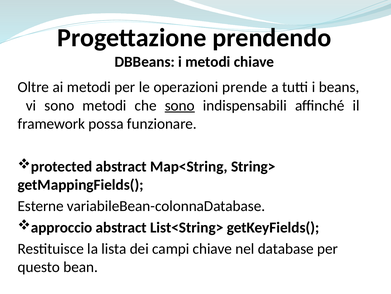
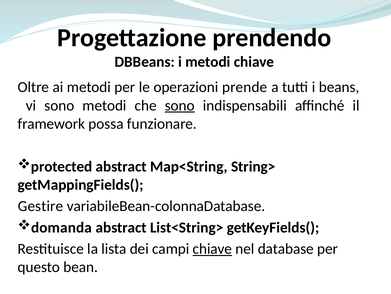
Esterne: Esterne -> Gestire
approccio: approccio -> domanda
chiave at (212, 248) underline: none -> present
